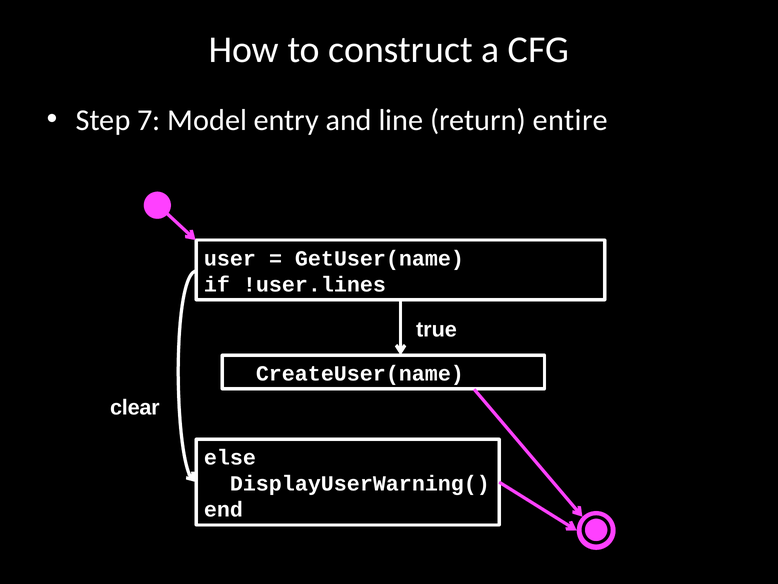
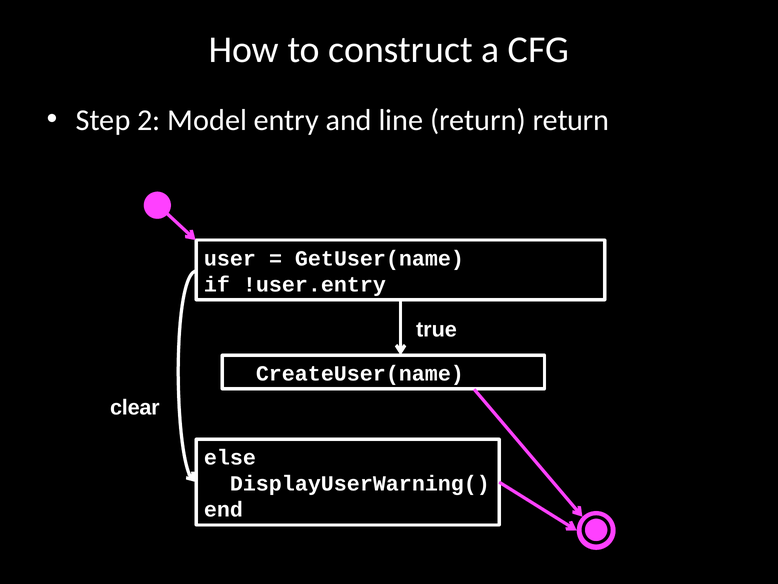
7: 7 -> 2
return entire: entire -> return
!user.lines: !user.lines -> !user.entry
